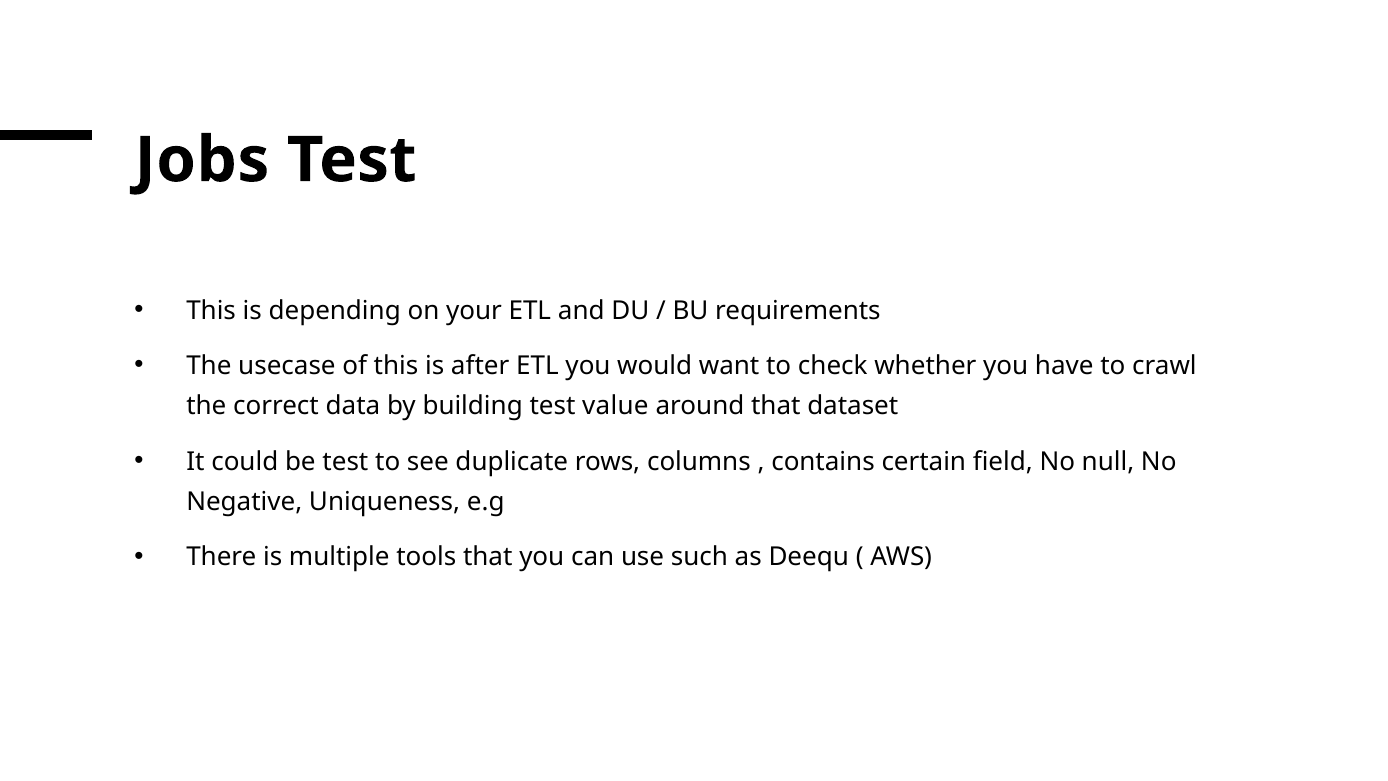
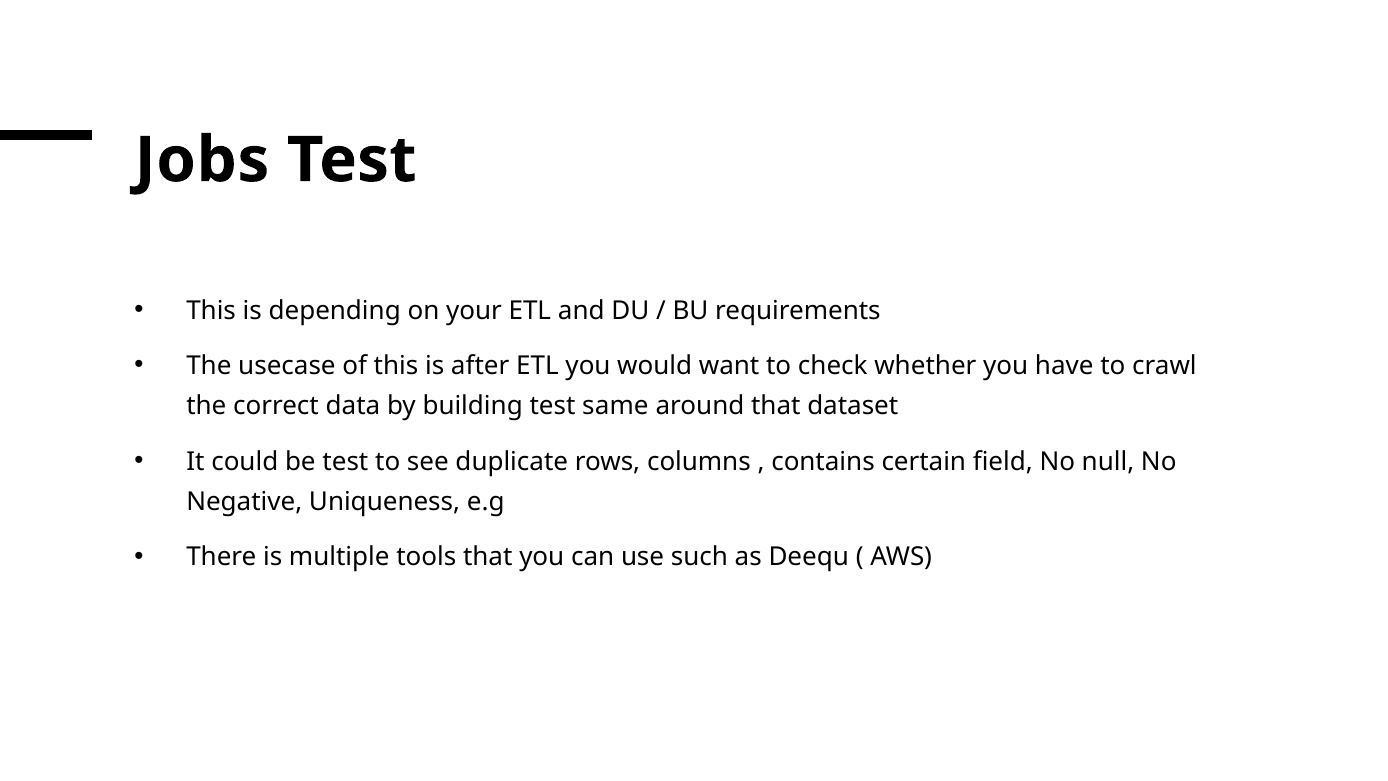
value: value -> same
